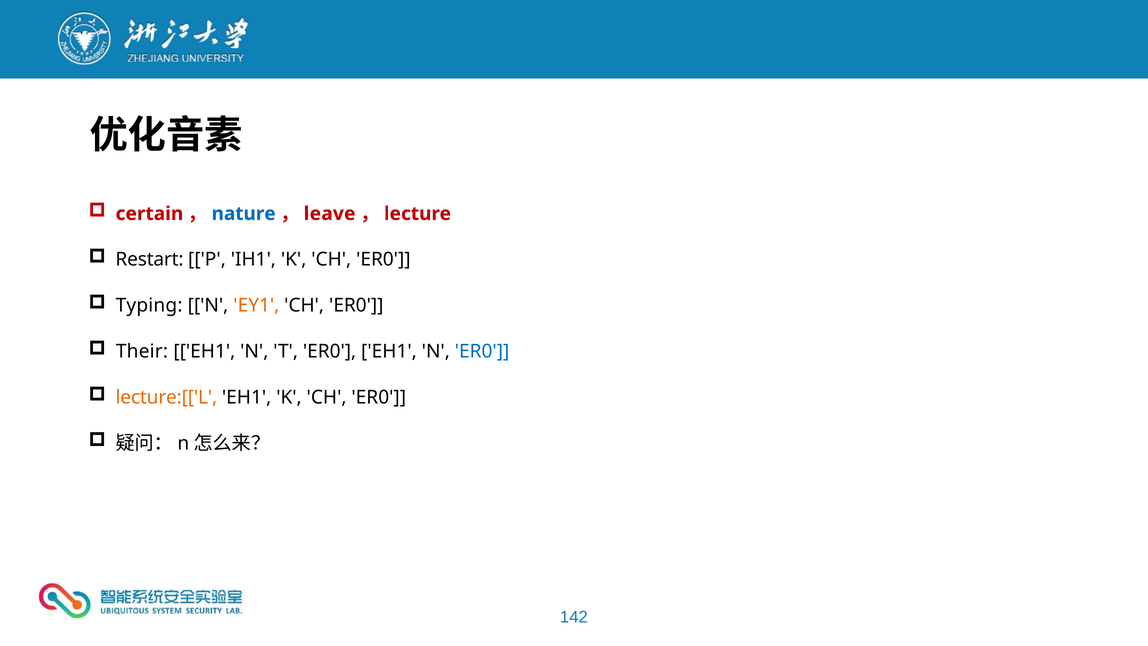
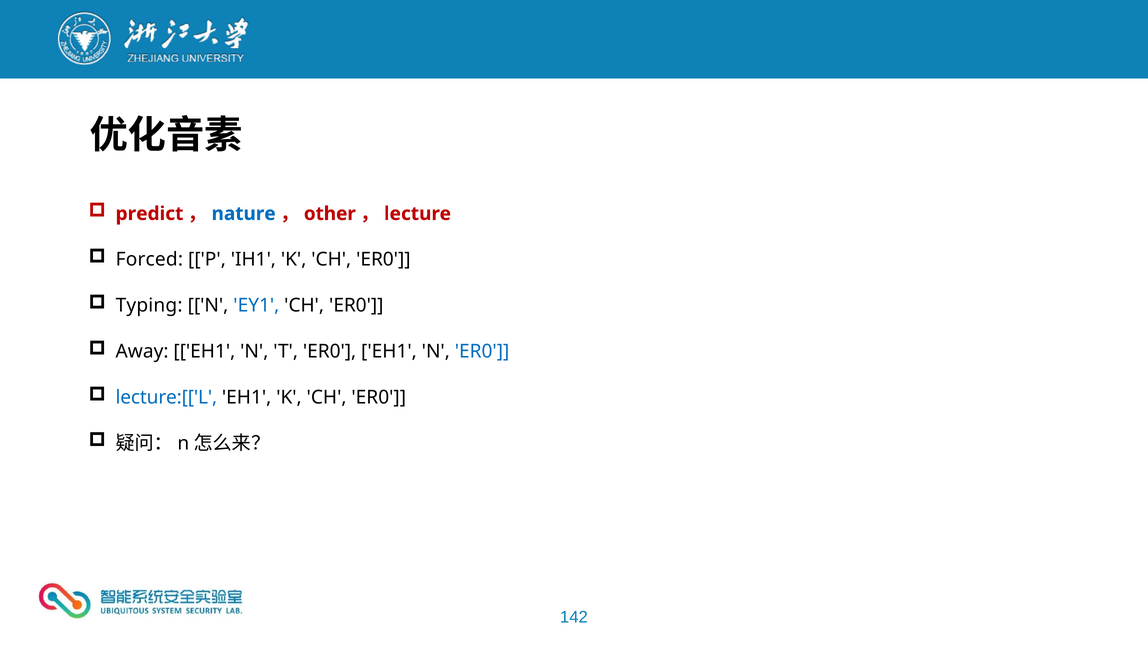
certain: certain -> predict
leave: leave -> other
Restart: Restart -> Forced
EY1 colour: orange -> blue
Their: Their -> Away
lecture:[['L colour: orange -> blue
